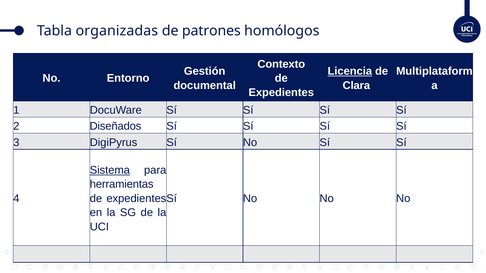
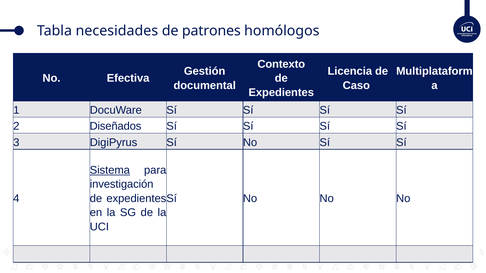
organizadas: organizadas -> necesidades
Licencia underline: present -> none
Entorno: Entorno -> Efectiva
Clara: Clara -> Caso
herramientas: herramientas -> investigación
